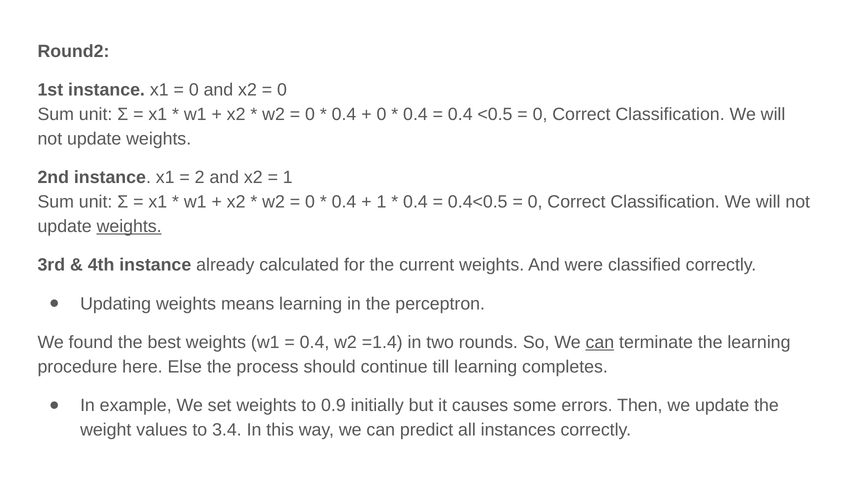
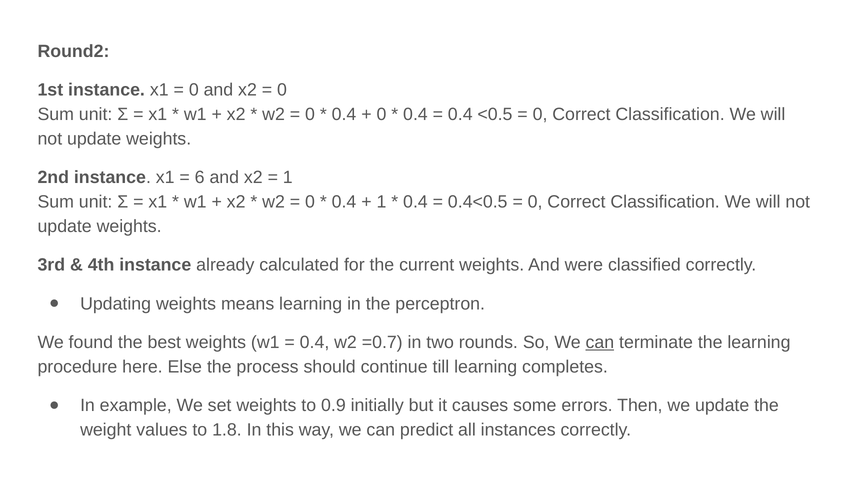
2: 2 -> 6
weights at (129, 227) underline: present -> none
=1.4: =1.4 -> =0.7
3.4: 3.4 -> 1.8
